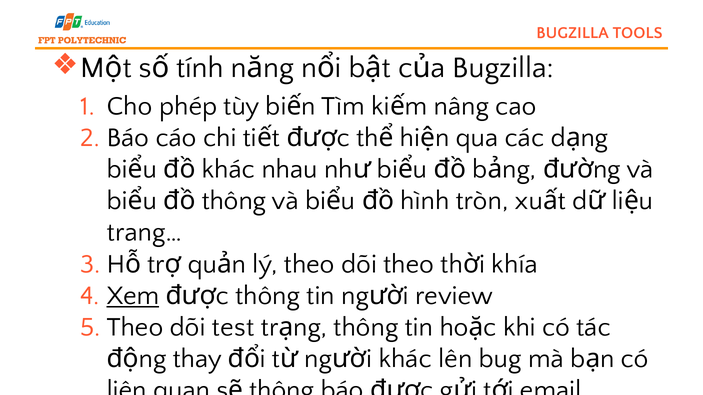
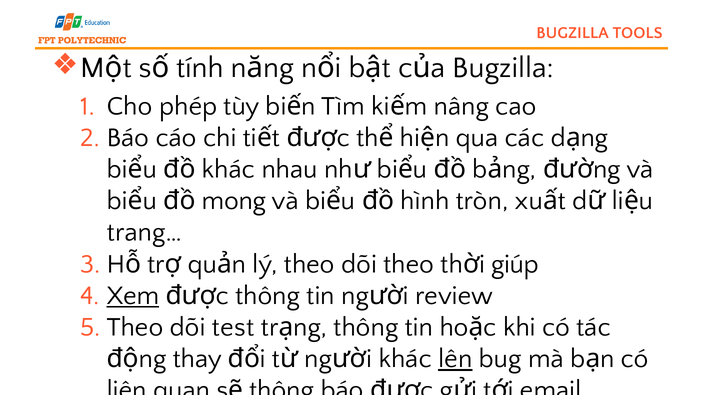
thông at (234, 201): thông -> mong
khía: khía -> giúp
lên underline: none -> present
